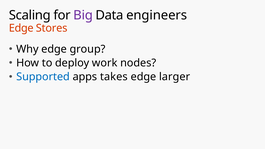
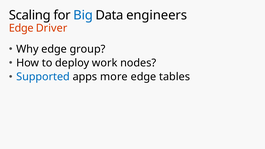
Big colour: purple -> blue
Stores: Stores -> Driver
takes: takes -> more
larger: larger -> tables
